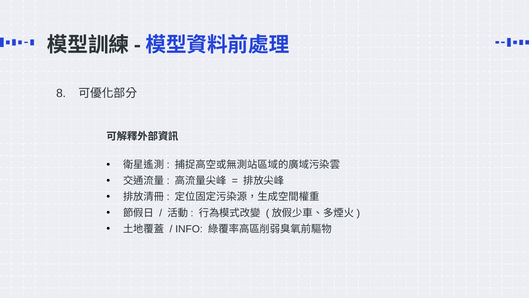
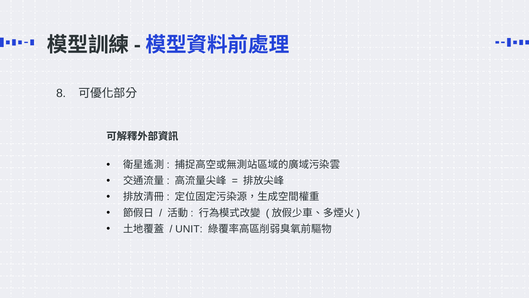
INFO: INFO -> UNIT
